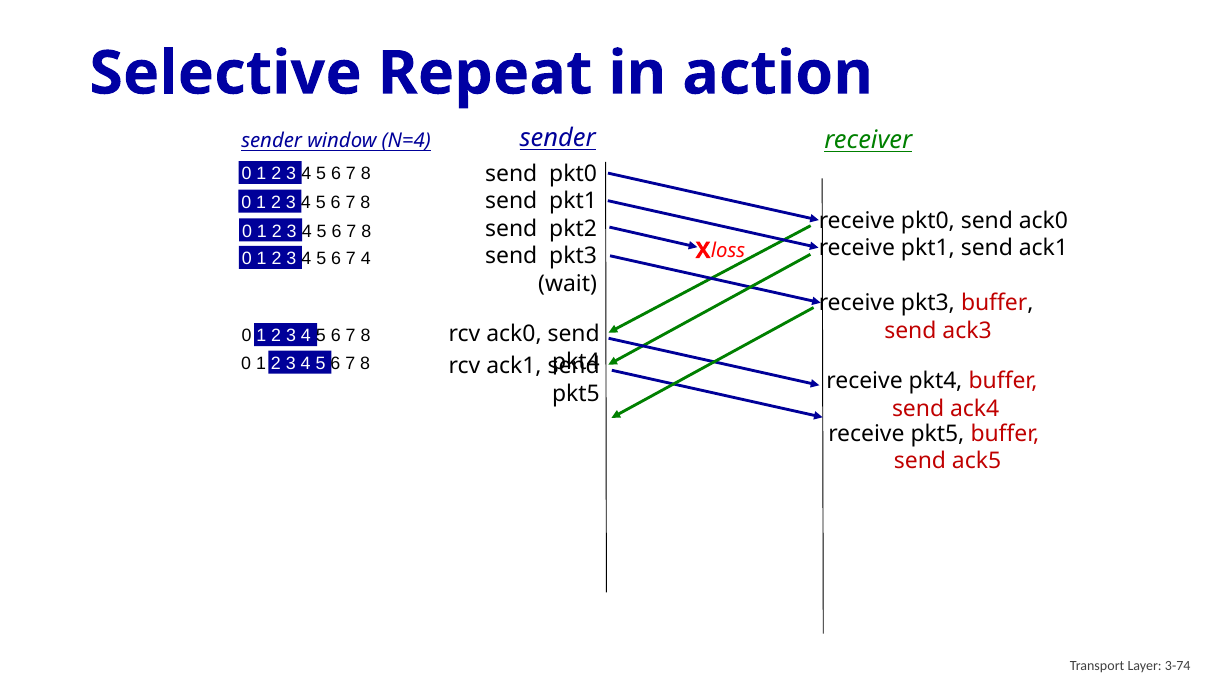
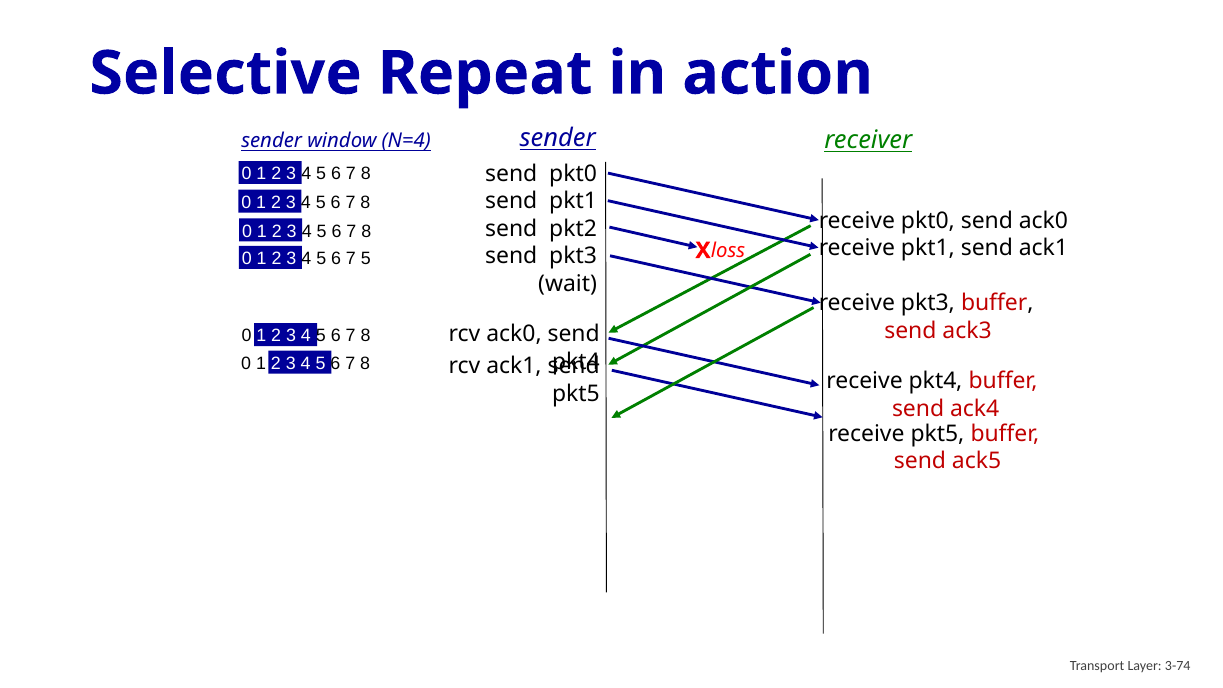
7 4: 4 -> 5
